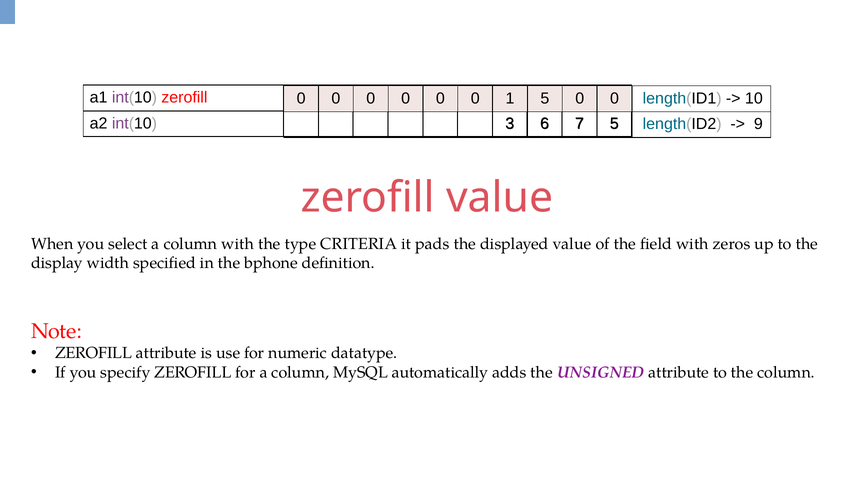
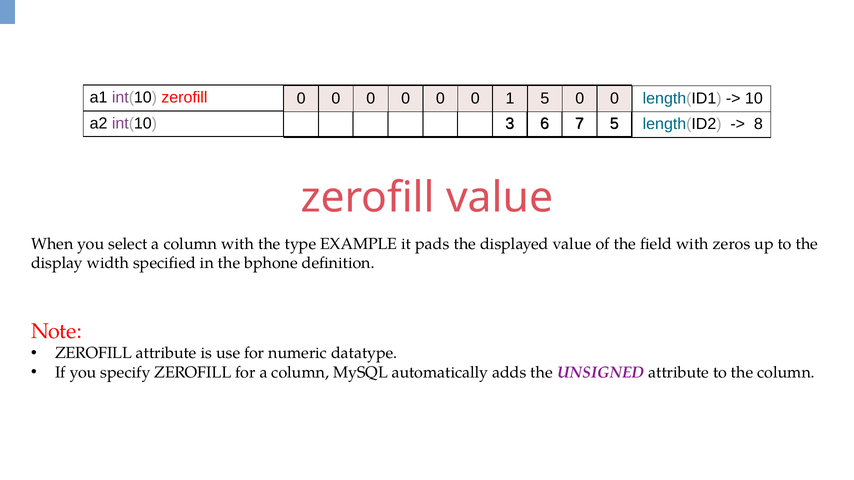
9: 9 -> 8
CRITERIA: CRITERIA -> EXAMPLE
